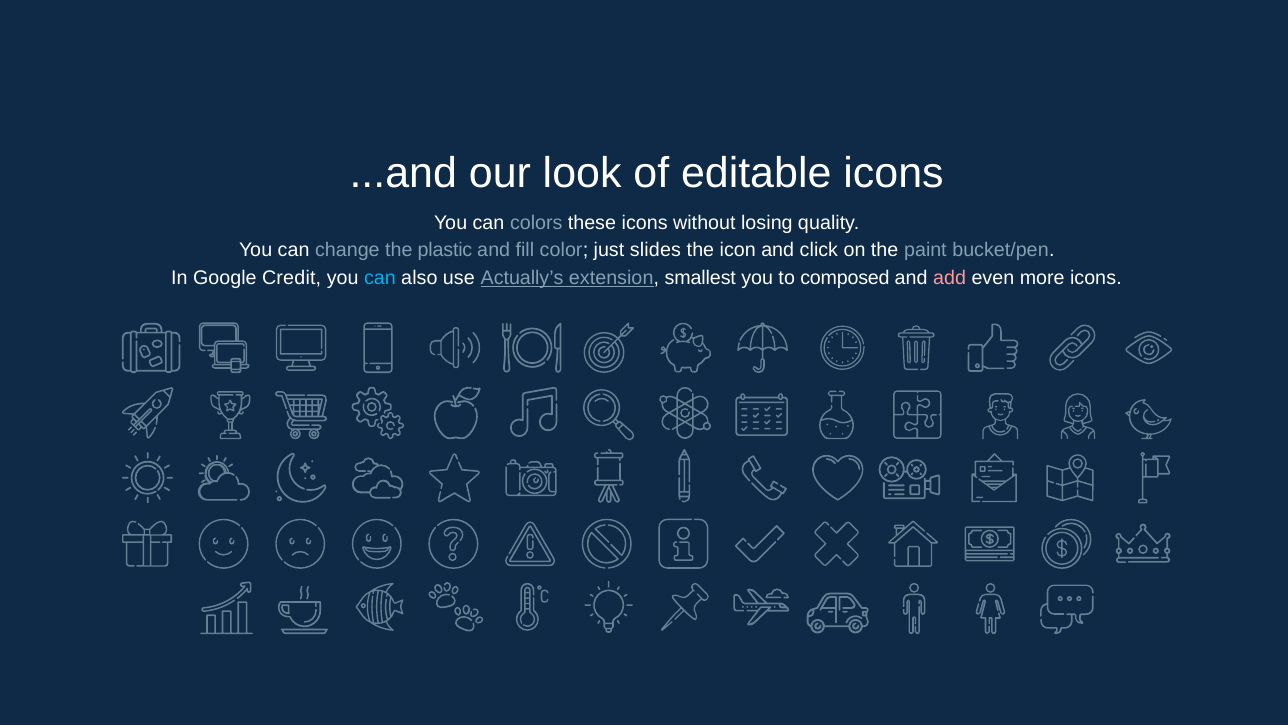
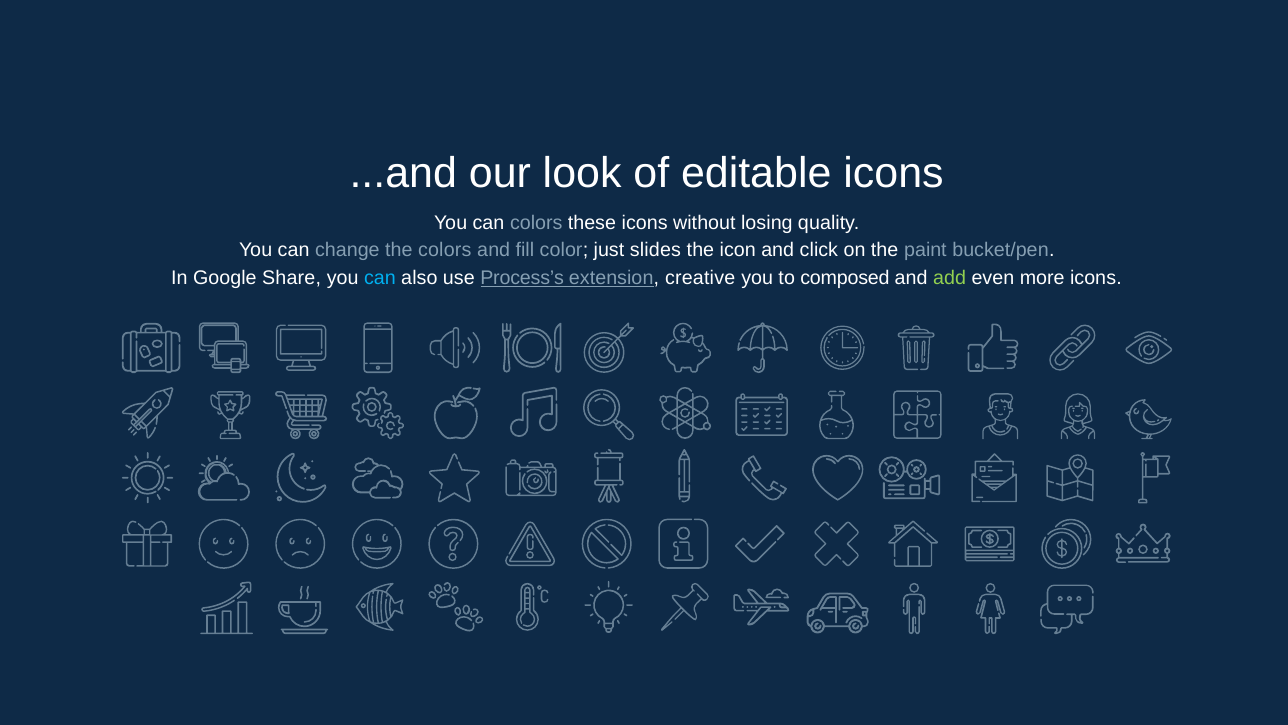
the plastic: plastic -> colors
Credit: Credit -> Share
Actually’s: Actually’s -> Process’s
smallest: smallest -> creative
add colour: pink -> light green
